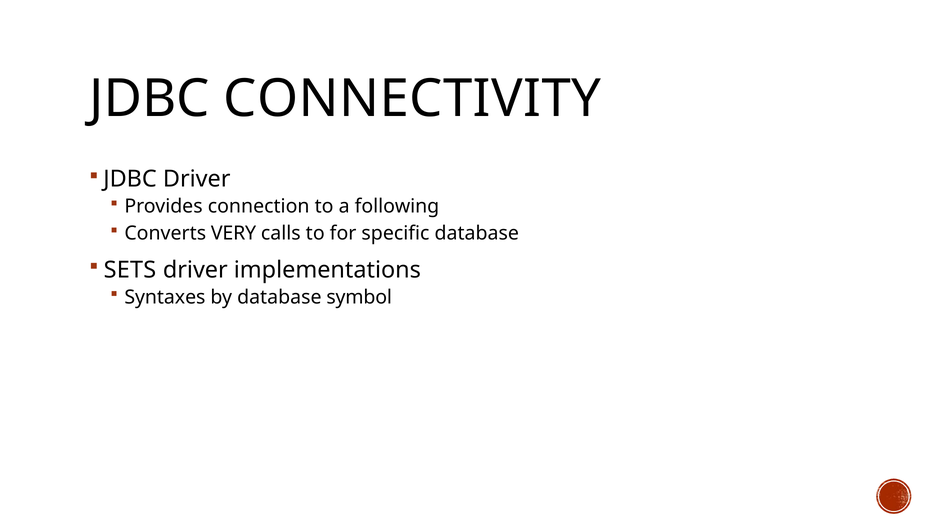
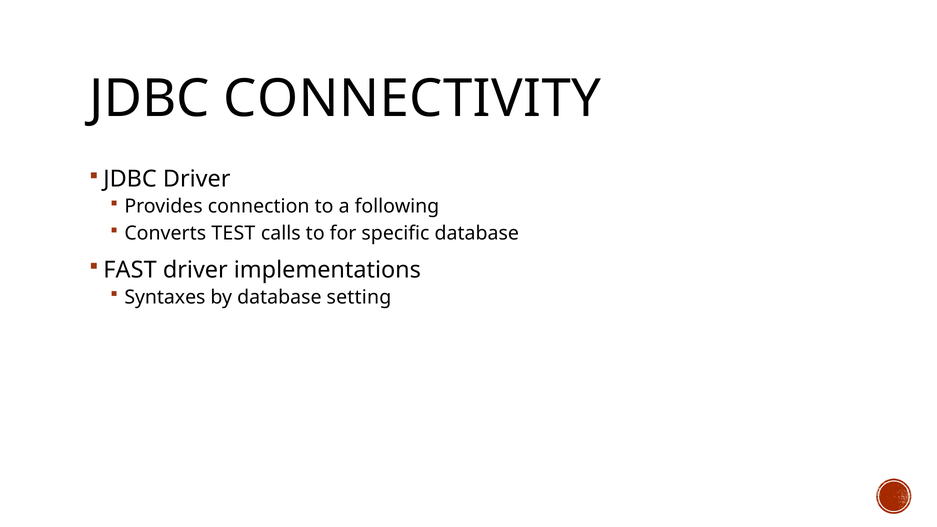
VERY: VERY -> TEST
SETS: SETS -> FAST
symbol: symbol -> setting
